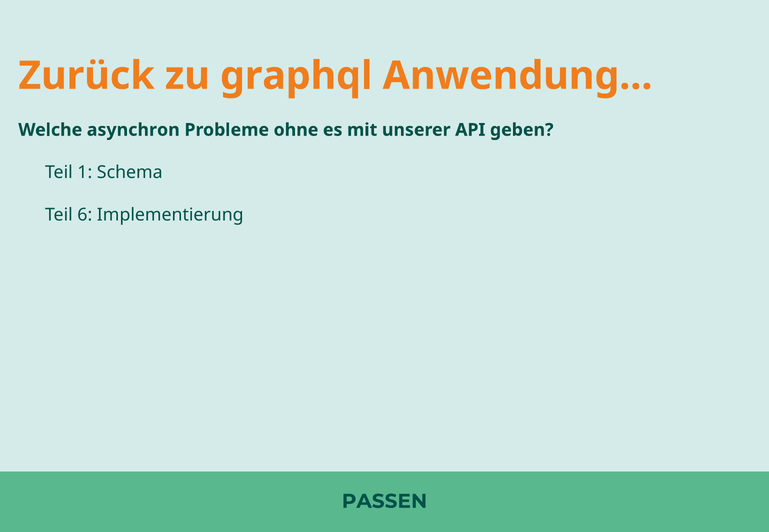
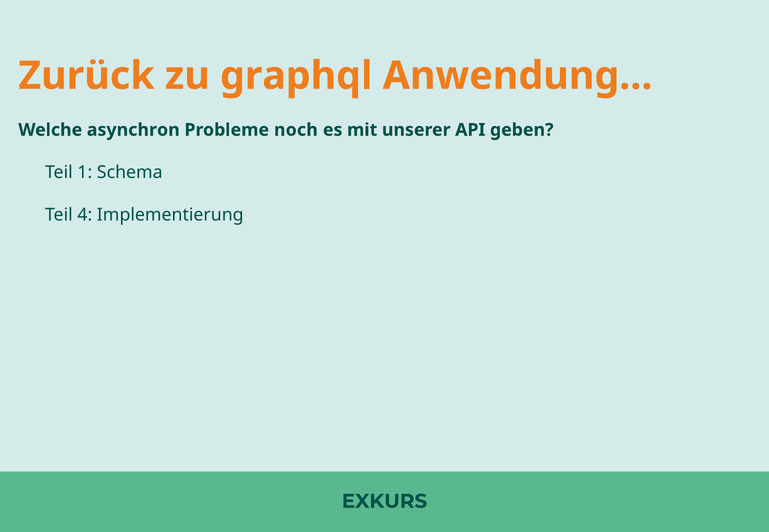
ohne: ohne -> noch
6: 6 -> 4
PASSEN: PASSEN -> EXKURS
